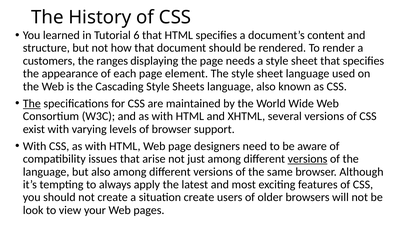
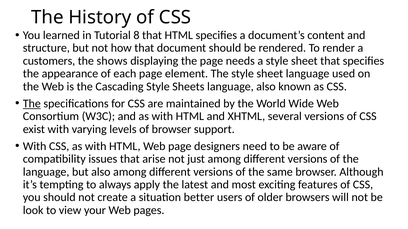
6: 6 -> 8
ranges: ranges -> shows
versions at (308, 159) underline: present -> none
situation create: create -> better
